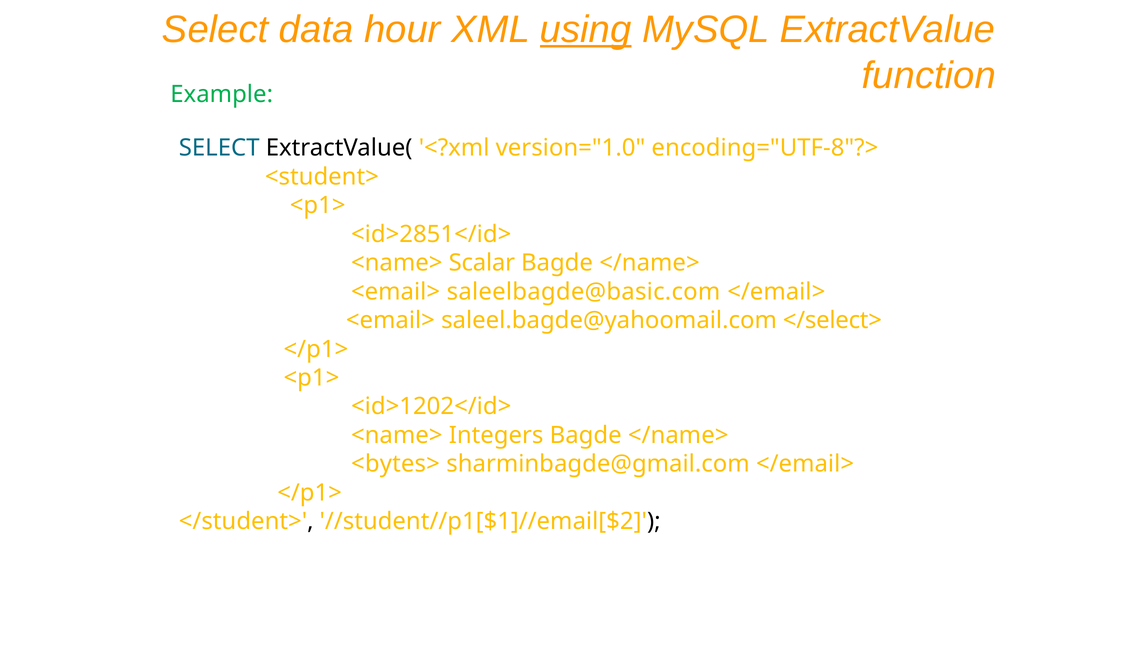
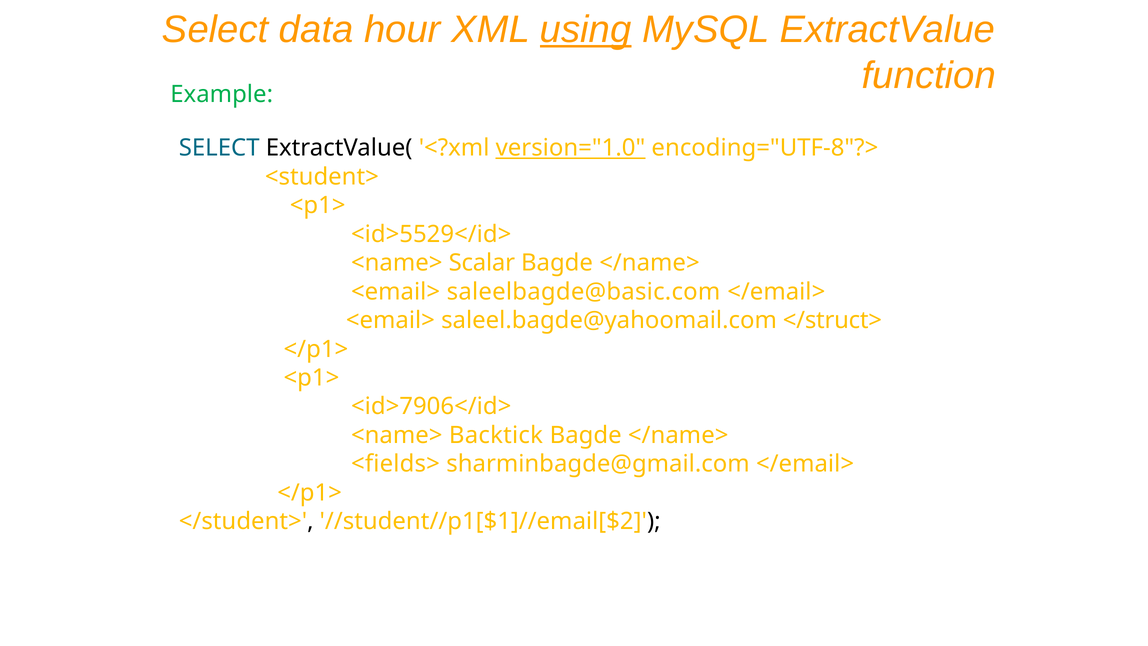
version="1.0 underline: none -> present
<id>2851</id>: <id>2851</id> -> <id>5529</id>
</select>: </select> -> </struct>
<id>1202</id>: <id>1202</id> -> <id>7906</id>
Integers: Integers -> Backtick
<bytes>: <bytes> -> <fields>
